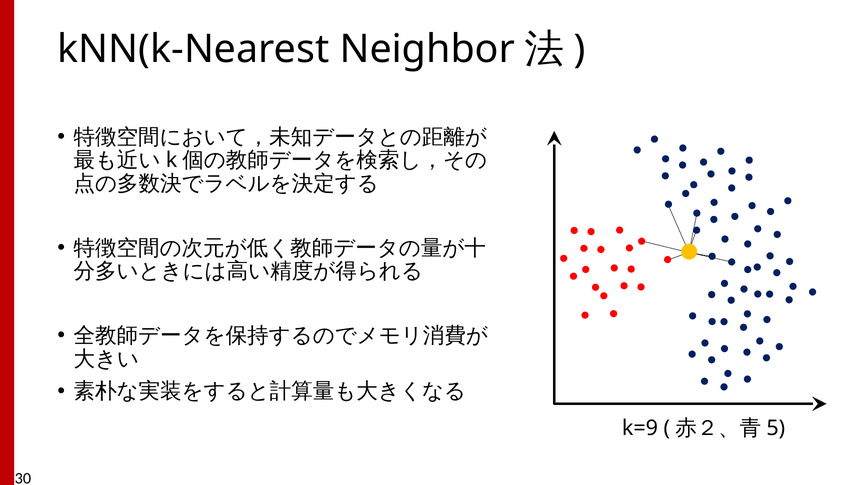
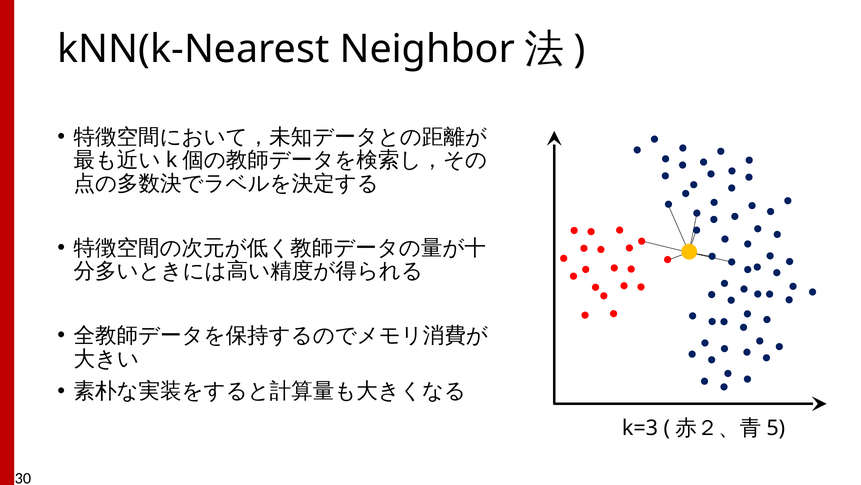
k=9: k=9 -> k=3
